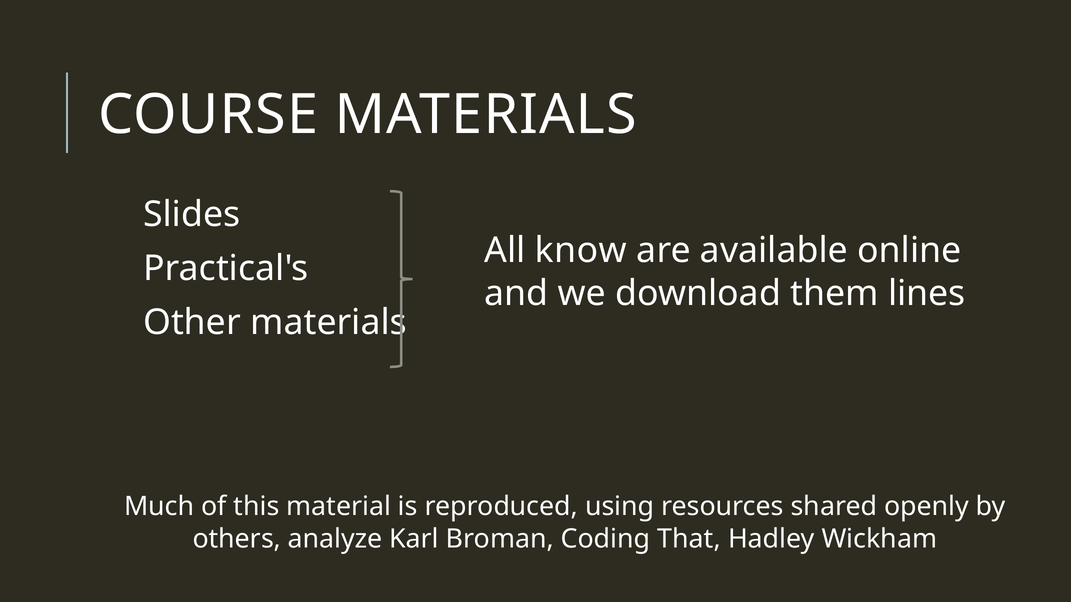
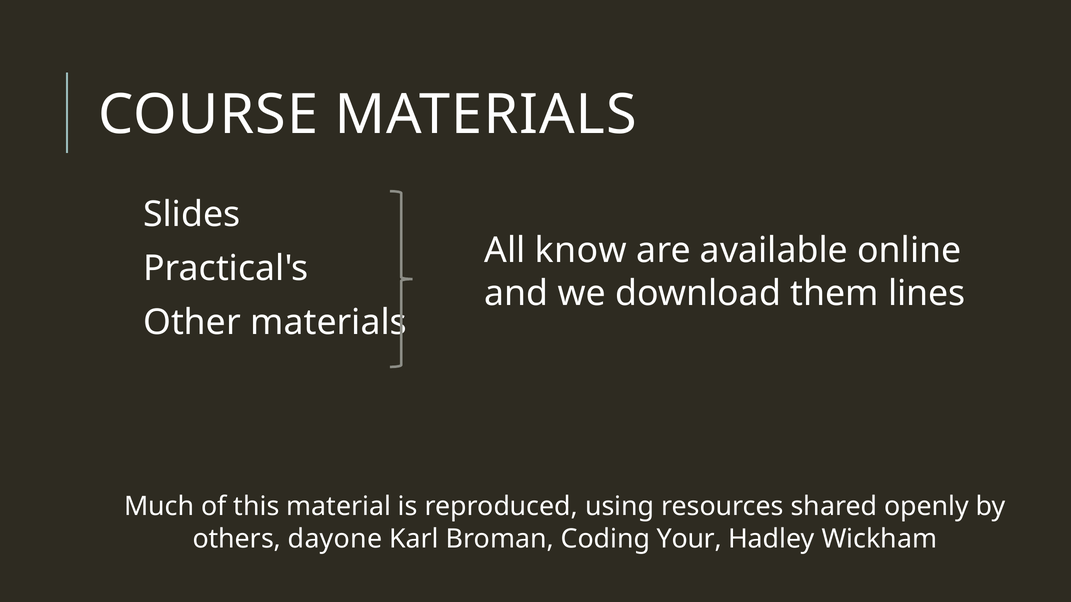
analyze: analyze -> dayone
That: That -> Your
